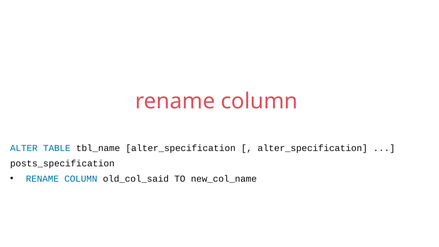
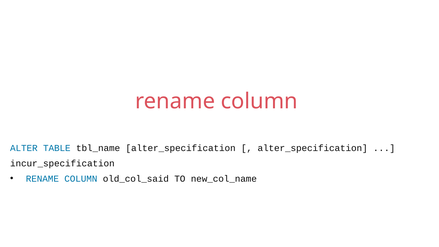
posts_specification: posts_specification -> incur_specification
